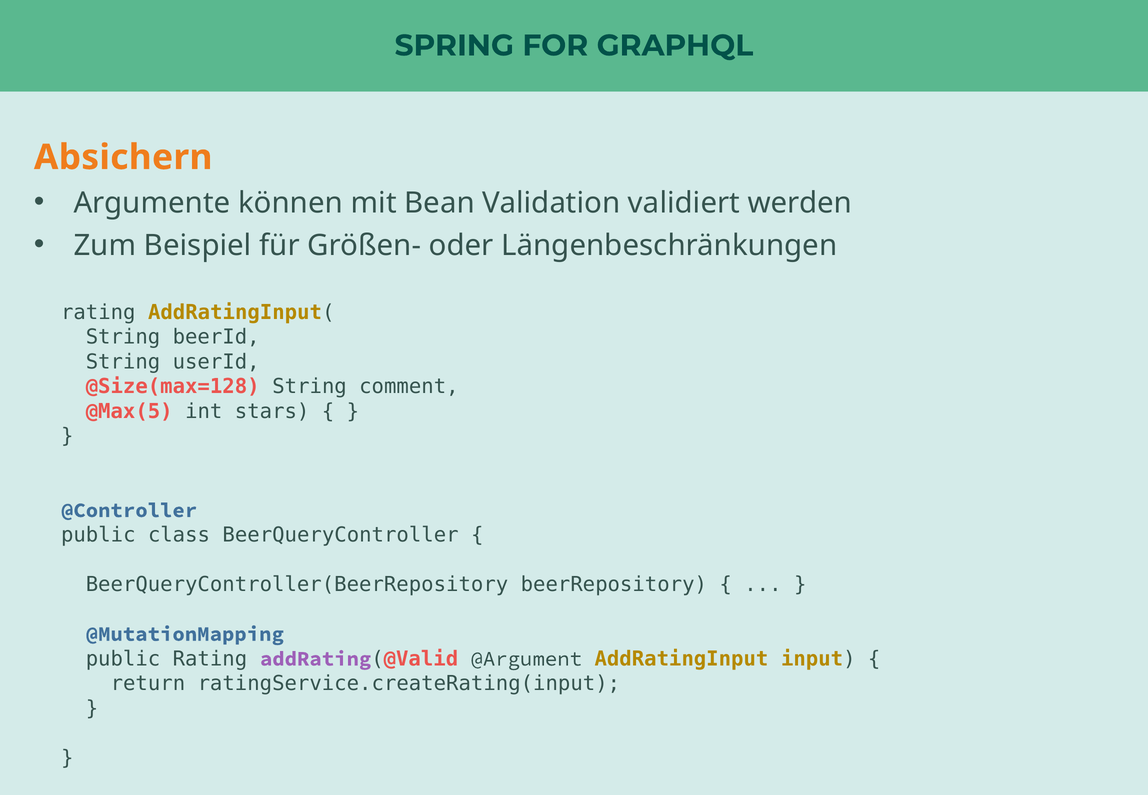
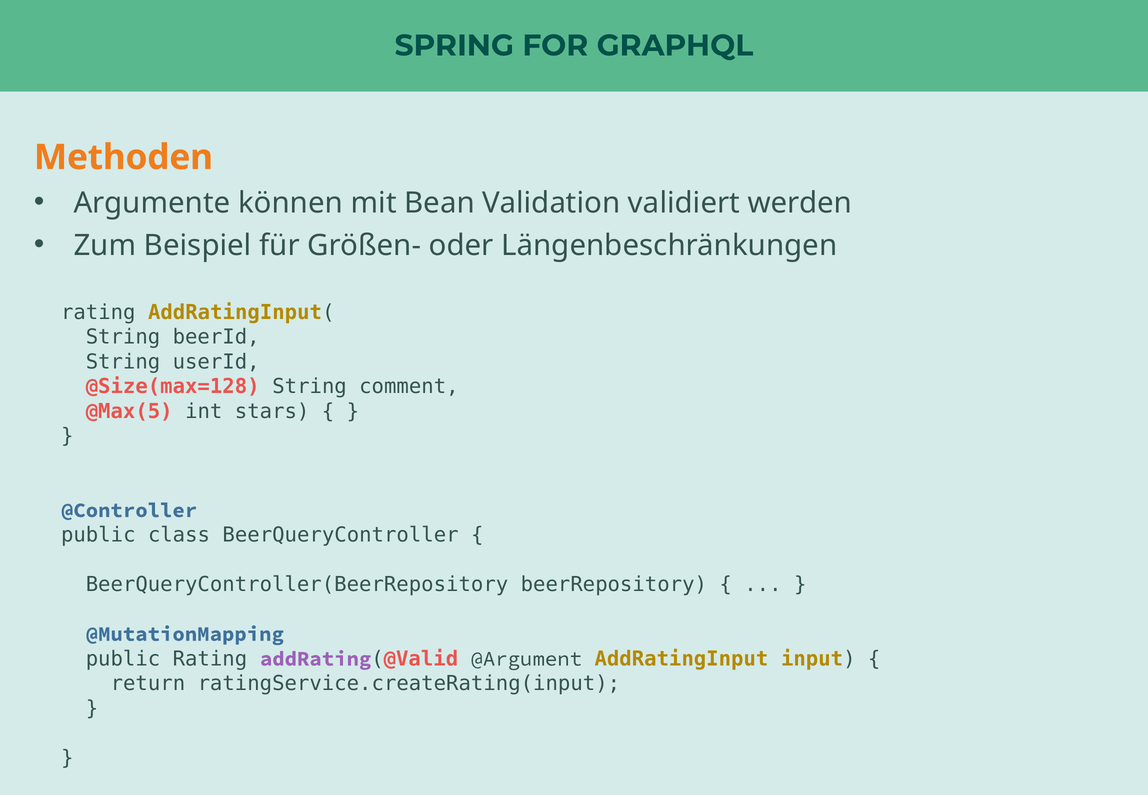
Absichern: Absichern -> Methoden
